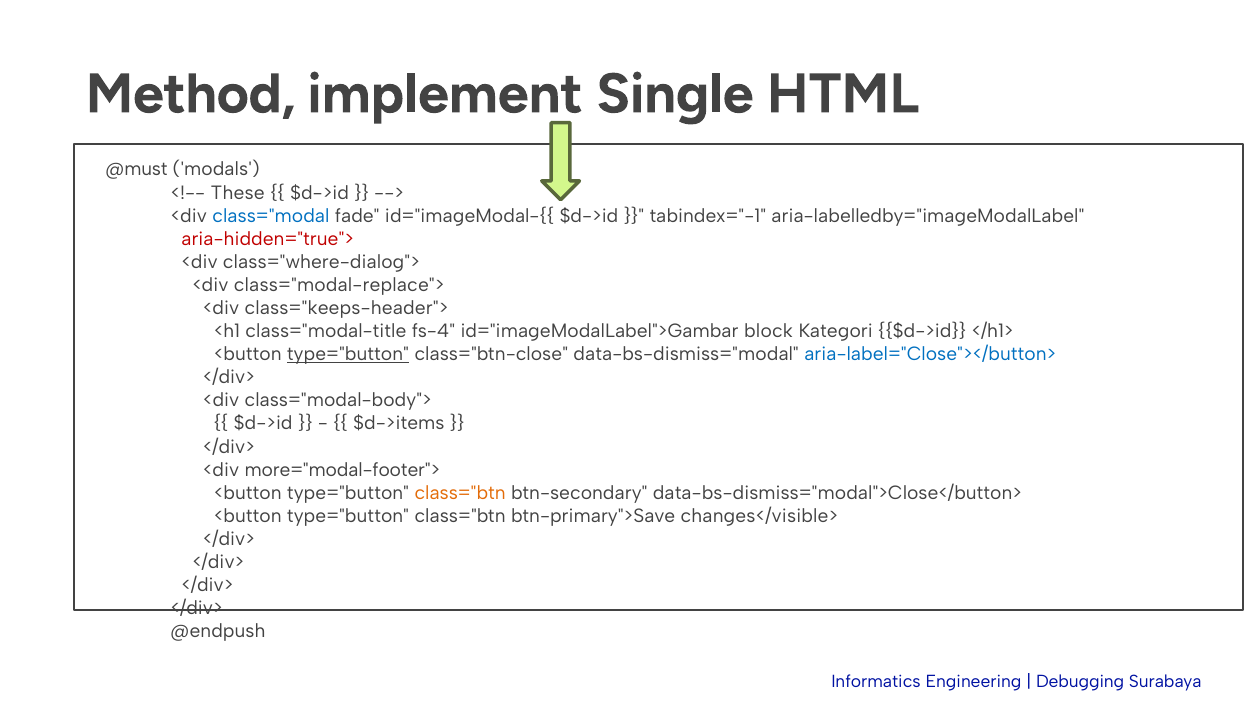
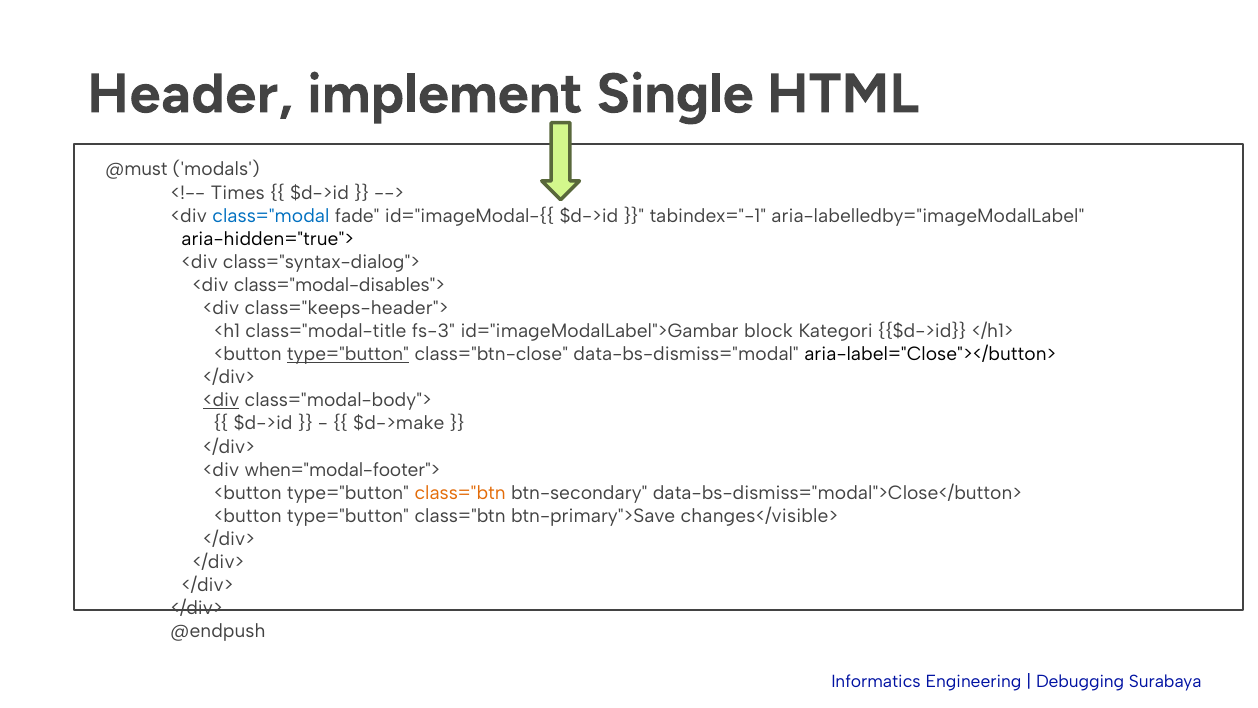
Method: Method -> Header
These: These -> Times
aria-hidden="true"> colour: red -> black
class="where-dialog">: class="where-dialog"> -> class="syntax-dialog">
class="modal-replace">: class="modal-replace"> -> class="modal-disables">
fs-4: fs-4 -> fs-3
aria-label="Close"></button> colour: blue -> black
<div at (221, 400) underline: none -> present
$d->items: $d->items -> $d->make
more="modal-footer">: more="modal-footer"> -> when="modal-footer">
